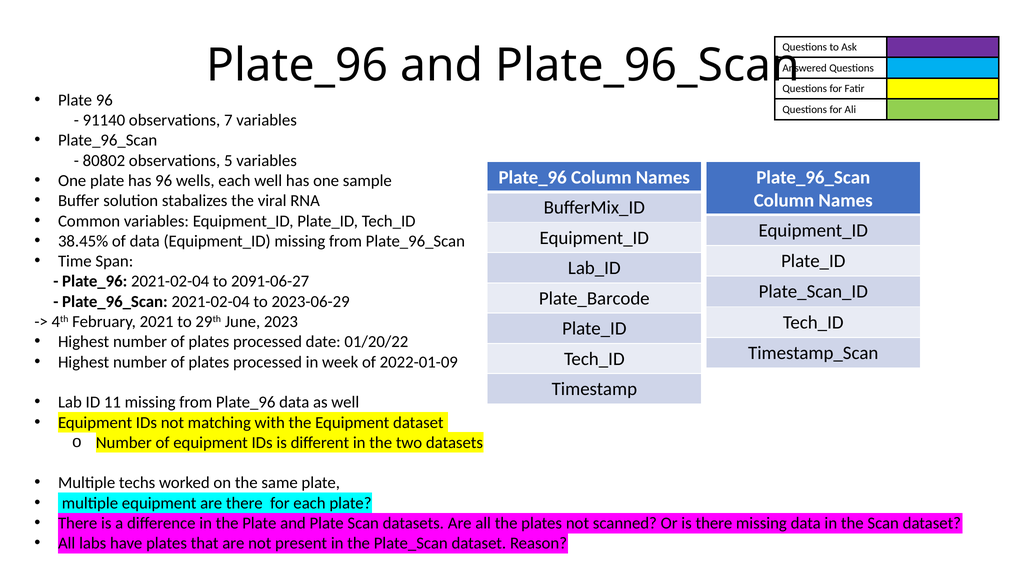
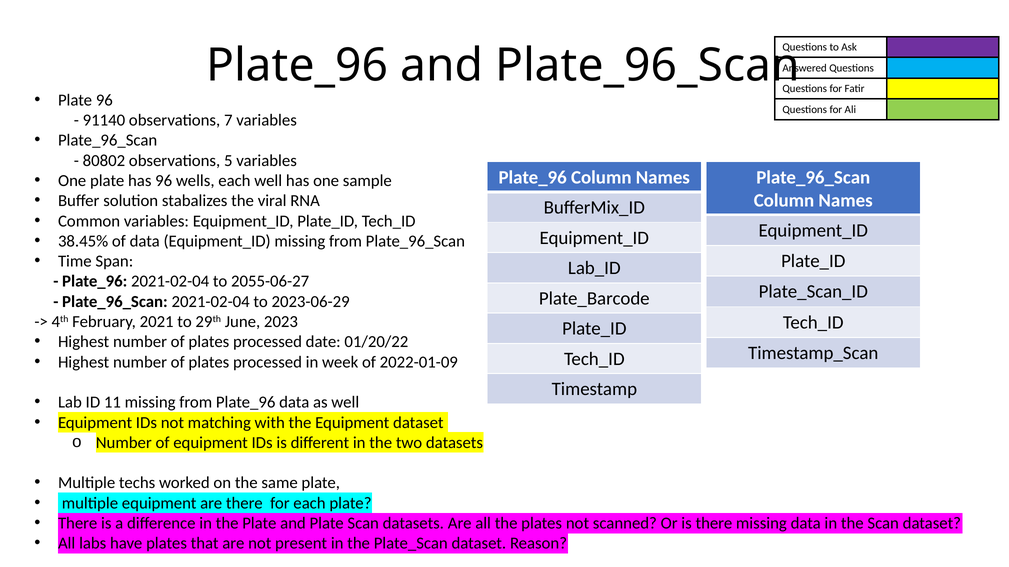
2091-06-27: 2091-06-27 -> 2055-06-27
